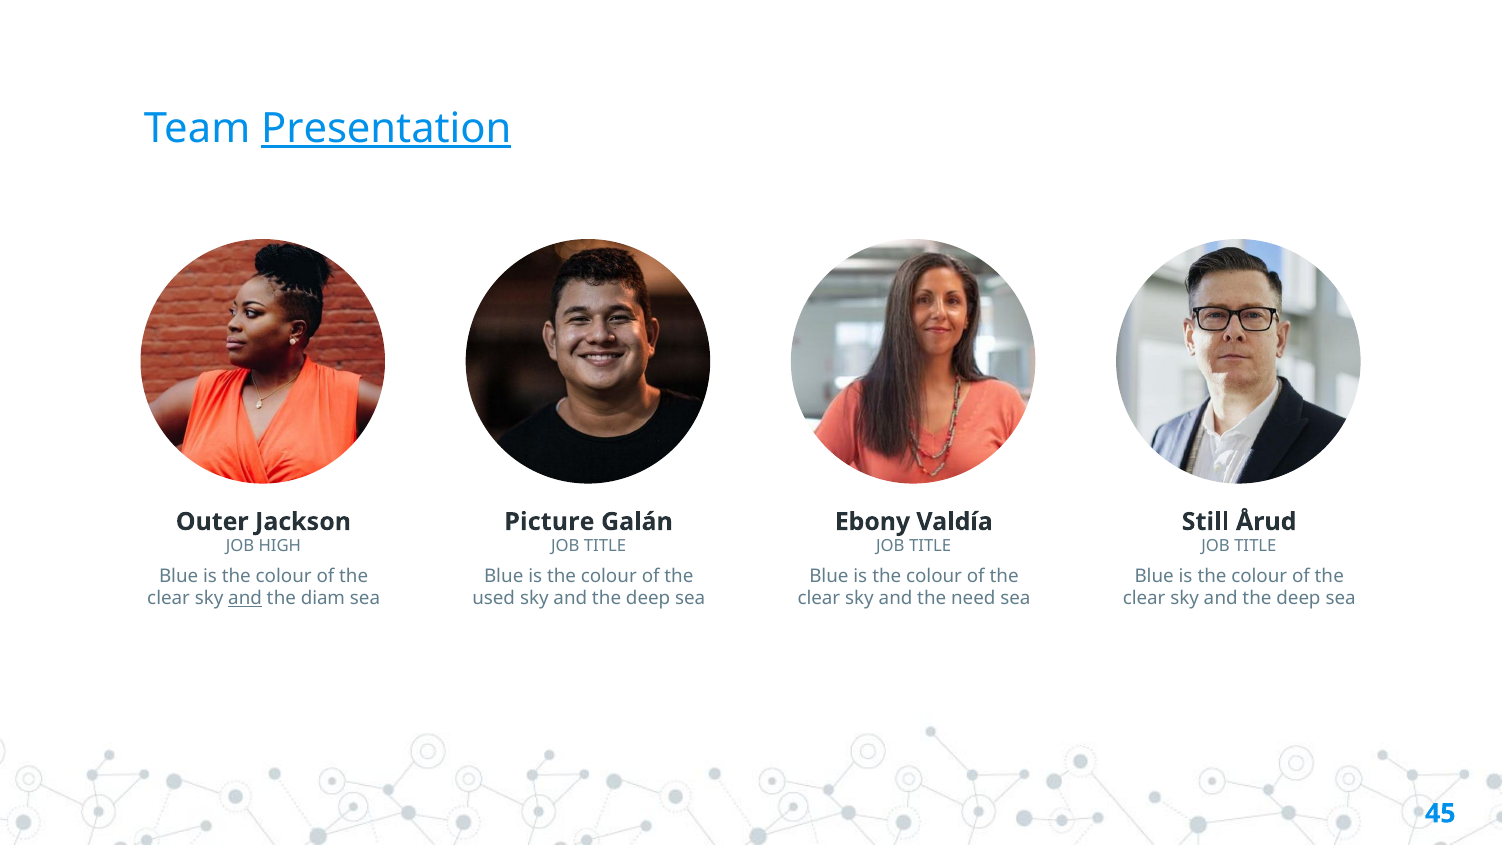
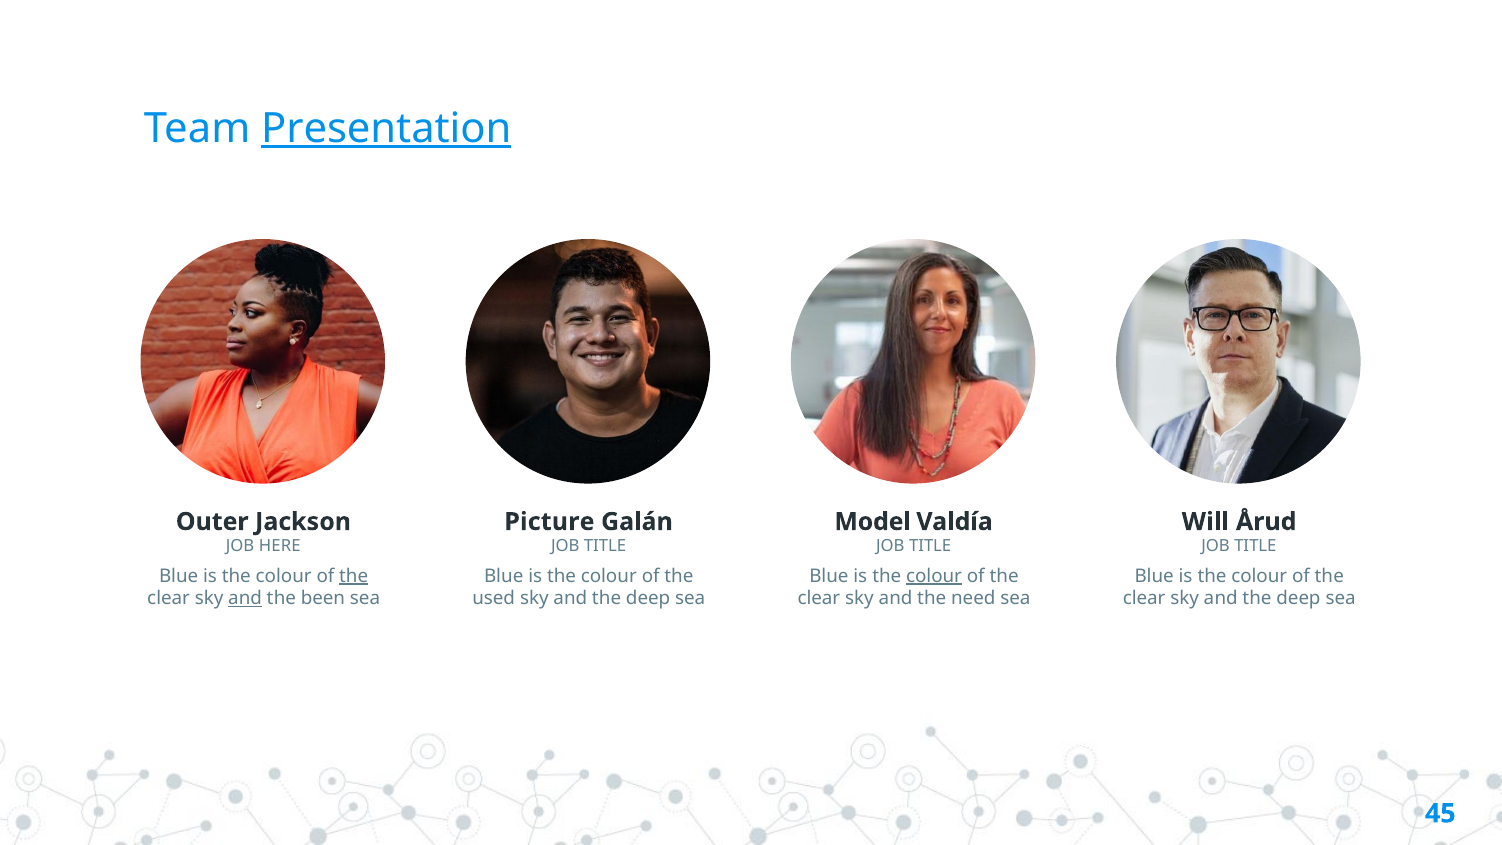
Ebony: Ebony -> Model
Still: Still -> Will
HIGH: HIGH -> HERE
the at (354, 576) underline: none -> present
colour at (934, 576) underline: none -> present
diam: diam -> been
